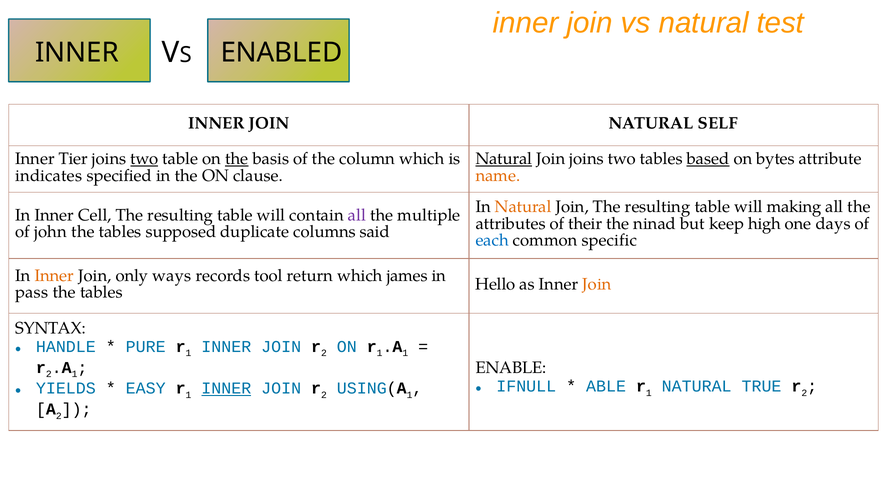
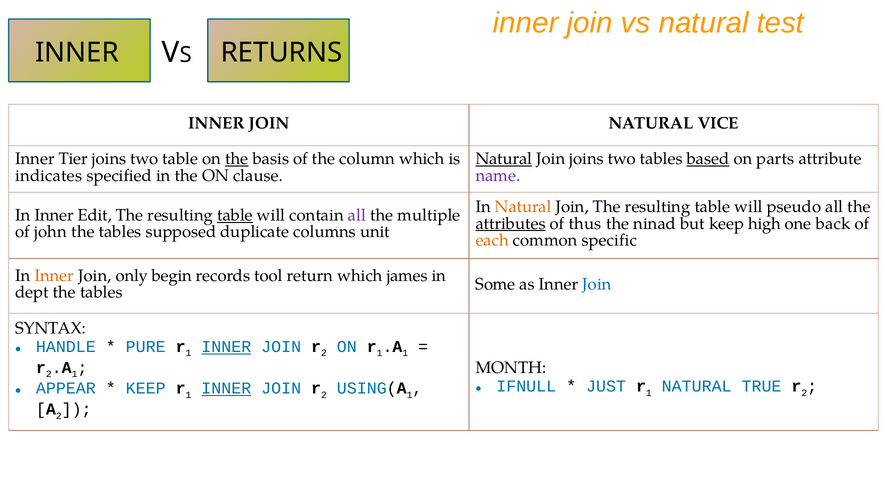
ENABLED: ENABLED -> RETURNS
SELF: SELF -> VICE
two at (144, 159) underline: present -> none
bytes: bytes -> parts
name colour: orange -> purple
making: making -> pseudo
Cell: Cell -> Edit
table at (235, 215) underline: none -> present
attributes underline: none -> present
their: their -> thus
days: days -> back
said: said -> unit
each colour: blue -> orange
ways: ways -> begin
Hello: Hello -> Some
Join at (597, 284) colour: orange -> blue
pass: pass -> dept
INNER at (226, 347) underline: none -> present
ENABLE: ENABLE -> MONTH
ABLE: ABLE -> JUST
YIELDS: YIELDS -> APPEAR
EASY at (146, 388): EASY -> KEEP
